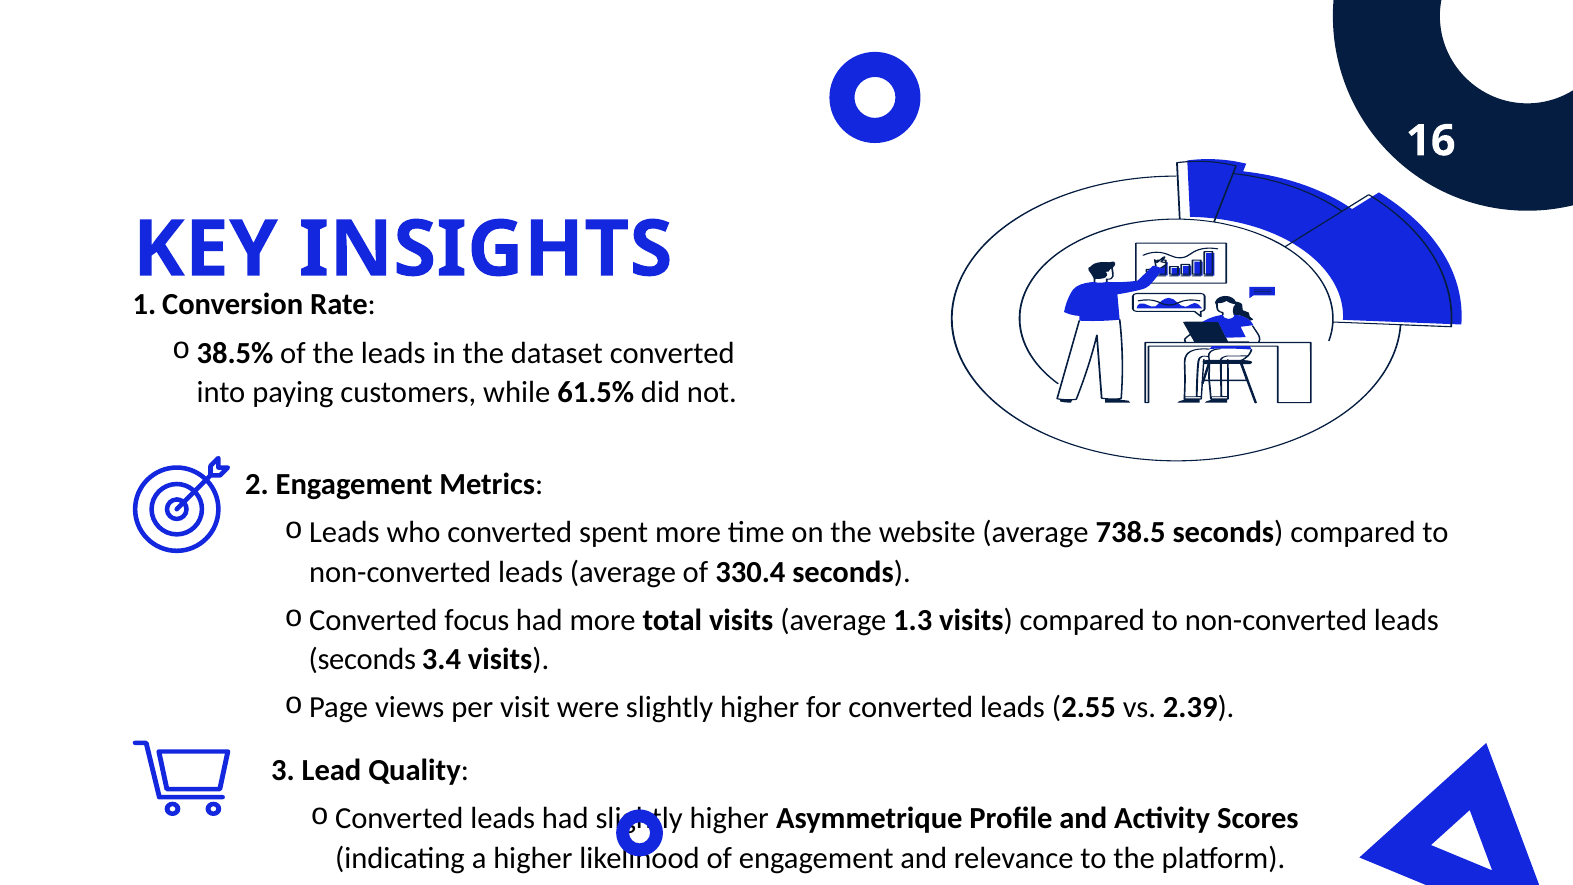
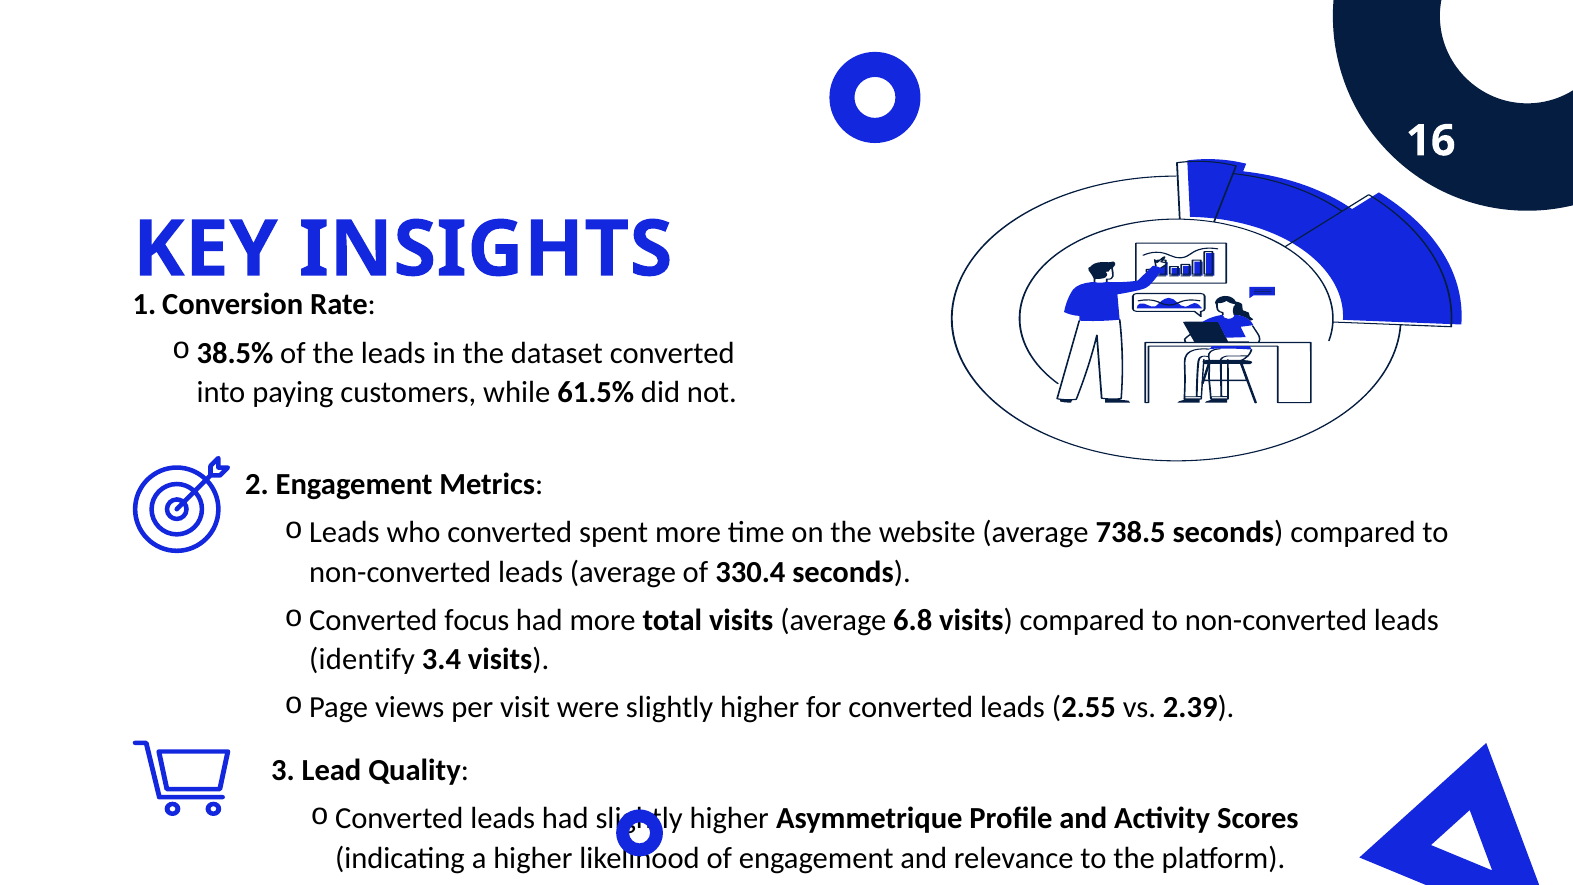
1.3: 1.3 -> 6.8
seconds at (362, 659): seconds -> identify
